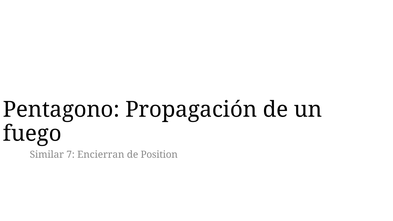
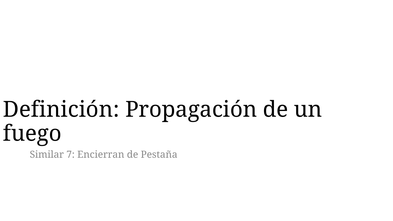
Pentagono: Pentagono -> Definición
Position: Position -> Pestaña
